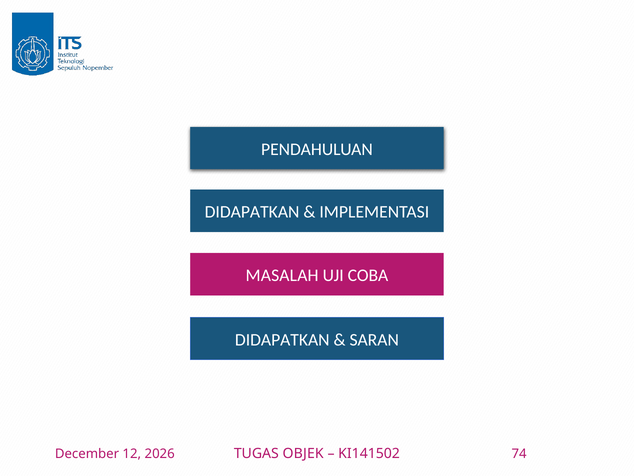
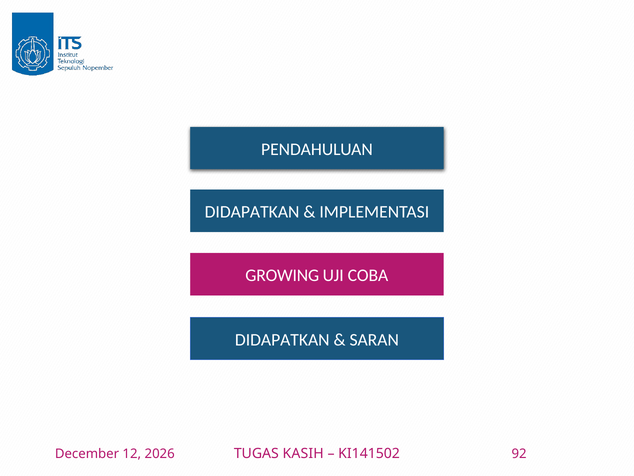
MASALAH: MASALAH -> GROWING
OBJEK: OBJEK -> KASIH
74: 74 -> 92
